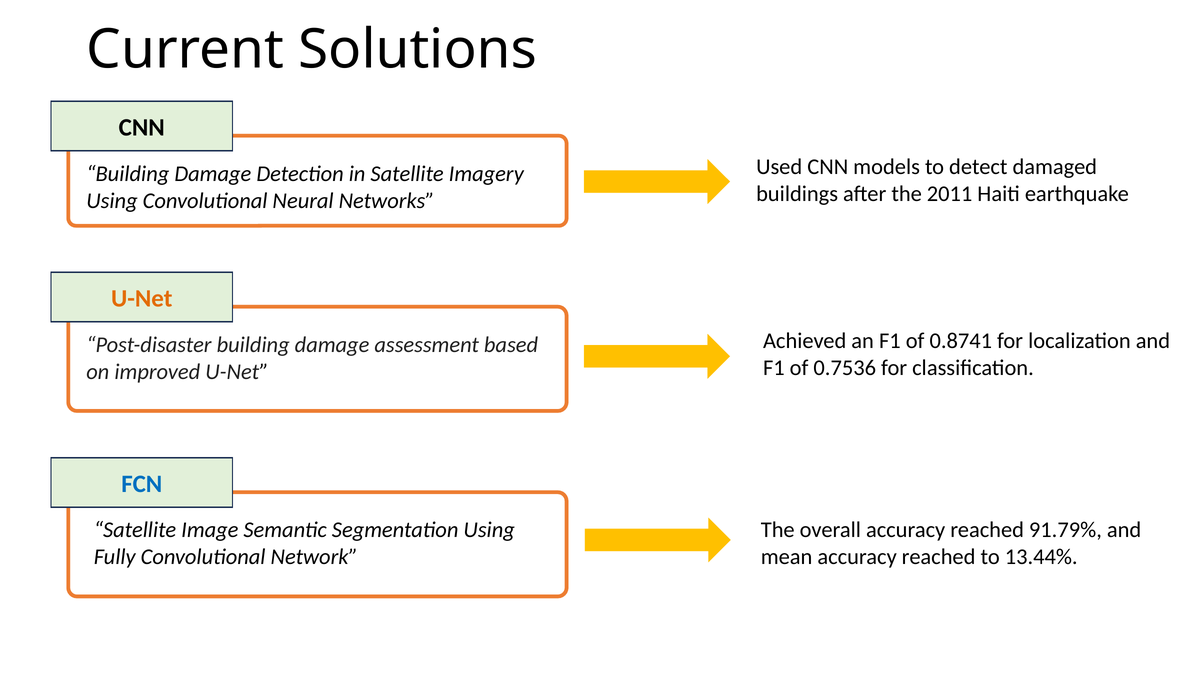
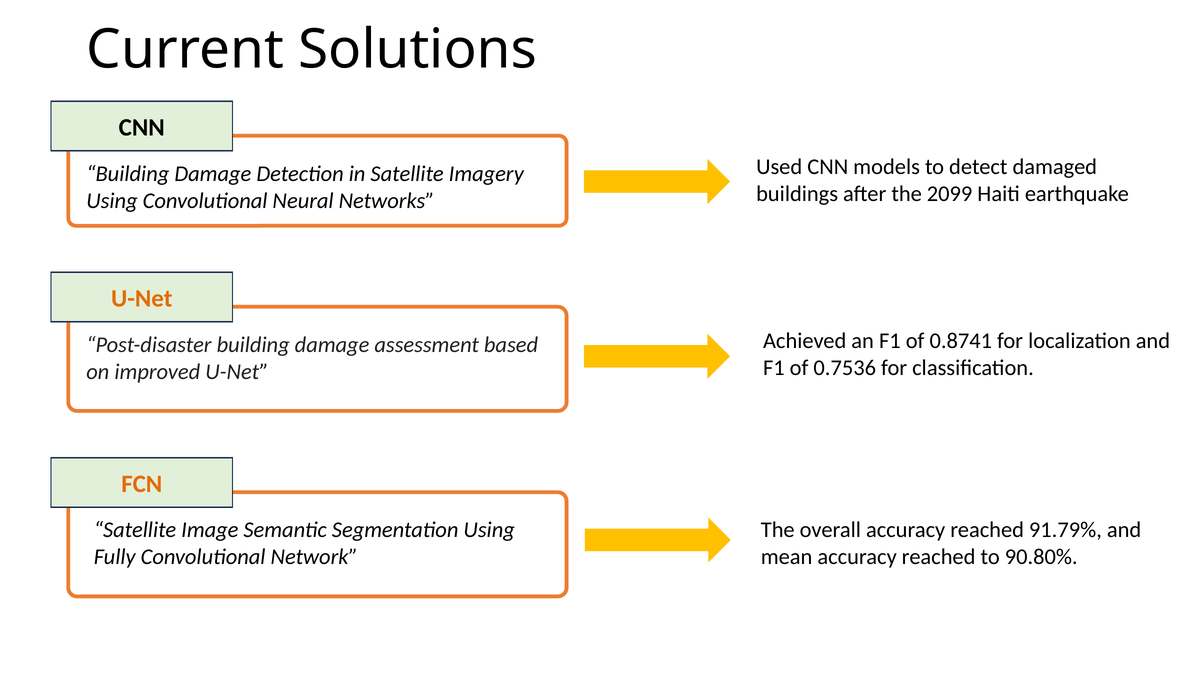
2011: 2011 -> 2099
FCN colour: blue -> orange
13.44%: 13.44% -> 90.80%
